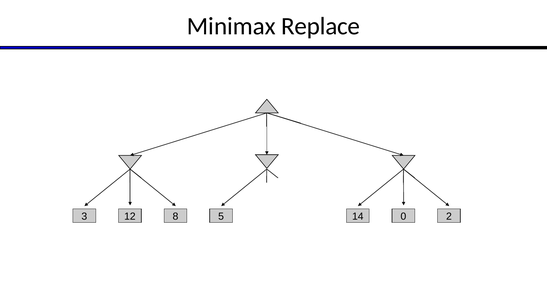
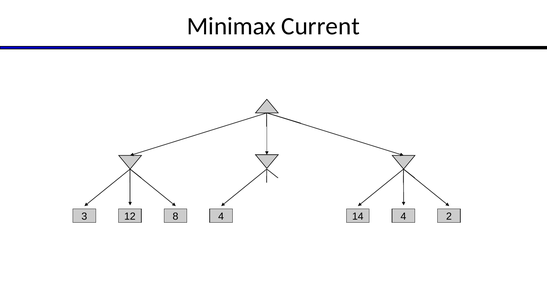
Replace: Replace -> Current
3 5: 5 -> 4
8 0: 0 -> 4
